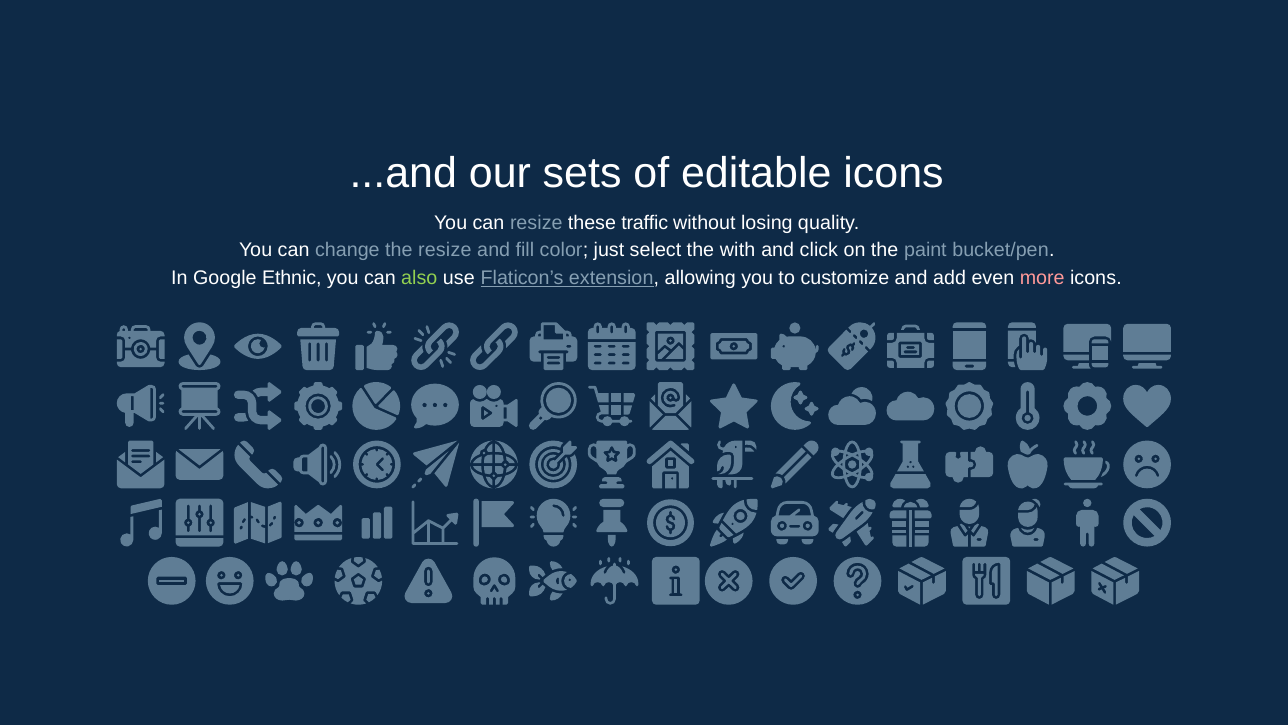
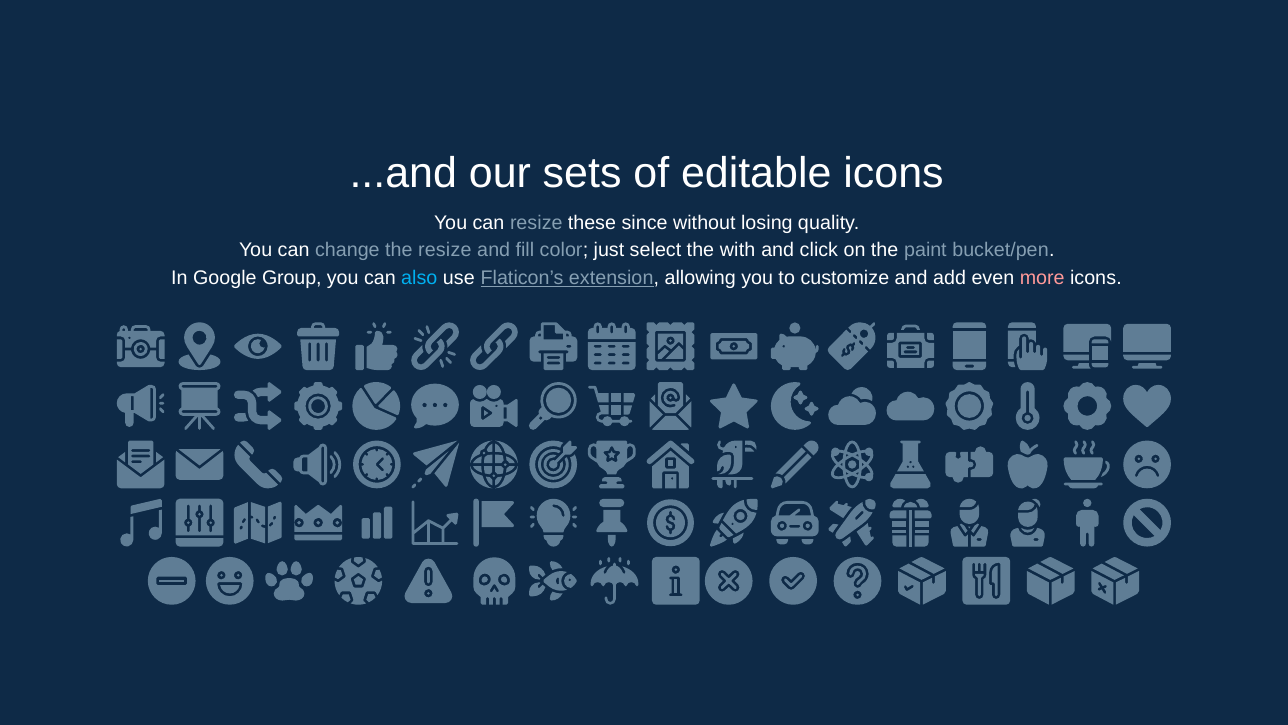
traffic: traffic -> since
Ethnic: Ethnic -> Group
also colour: light green -> light blue
